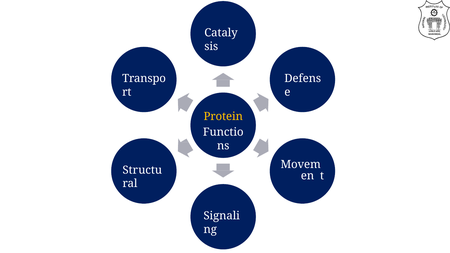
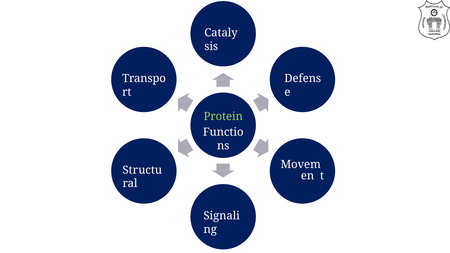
Protein colour: yellow -> light green
